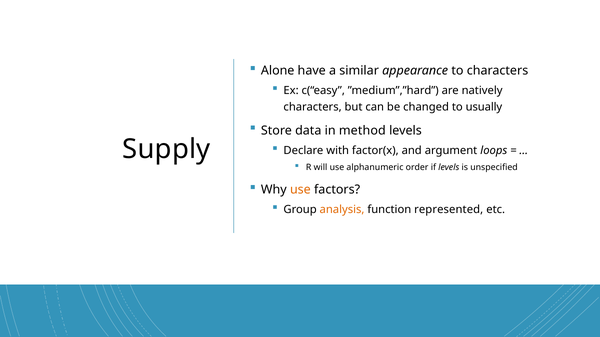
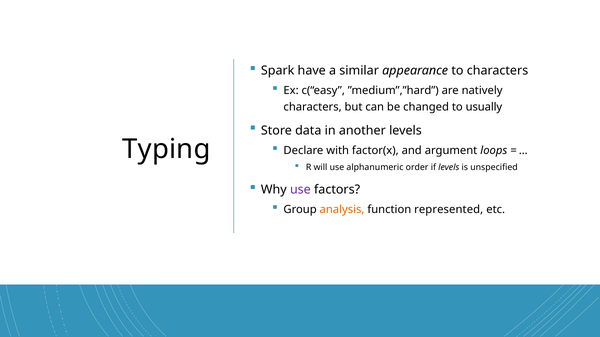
Alone: Alone -> Spark
method: method -> another
Supply: Supply -> Typing
use at (300, 190) colour: orange -> purple
